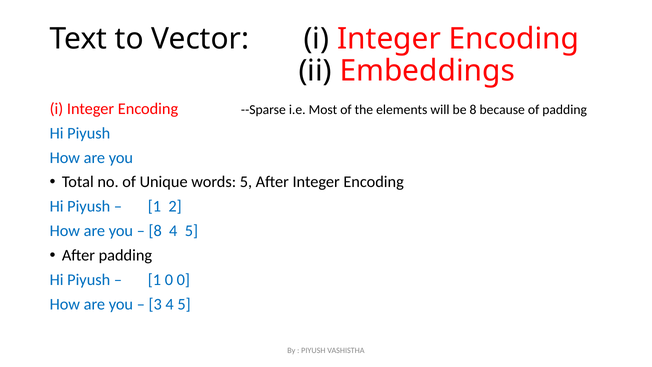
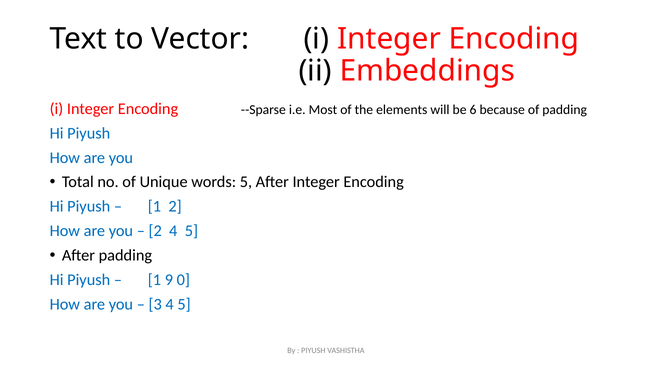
be 8: 8 -> 6
8 at (155, 231): 8 -> 2
1 0: 0 -> 9
